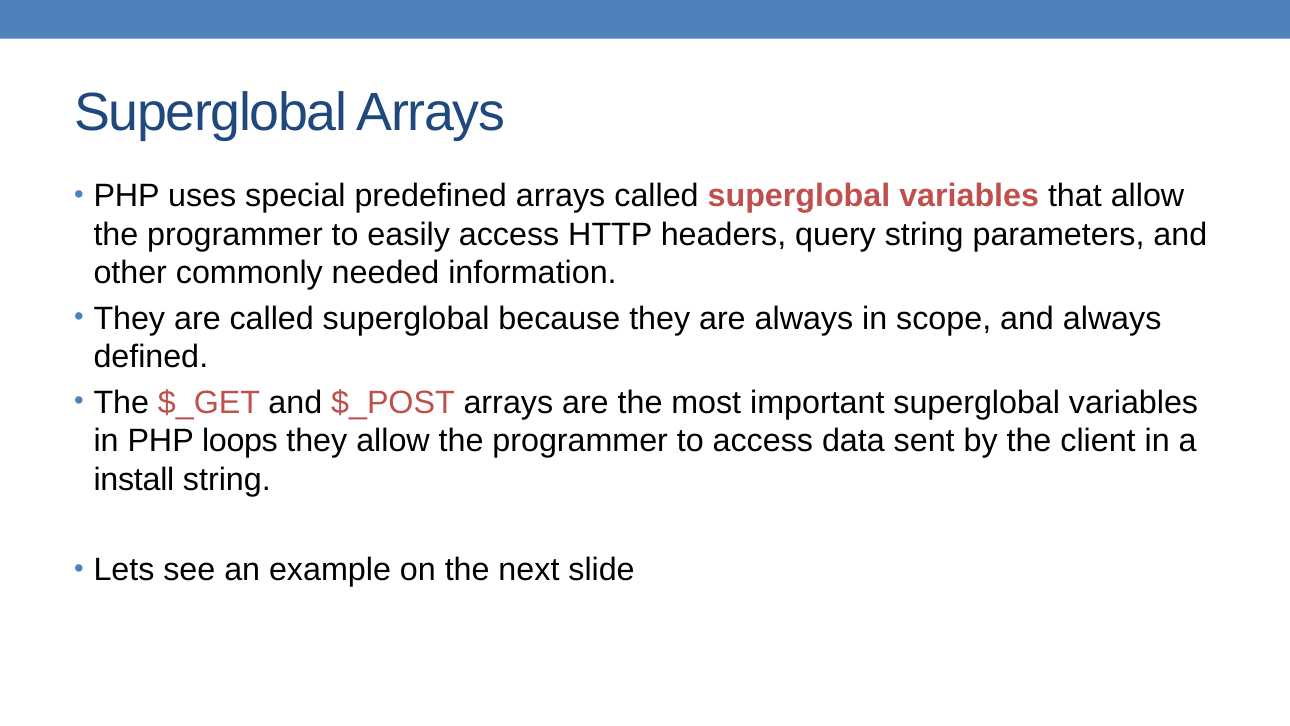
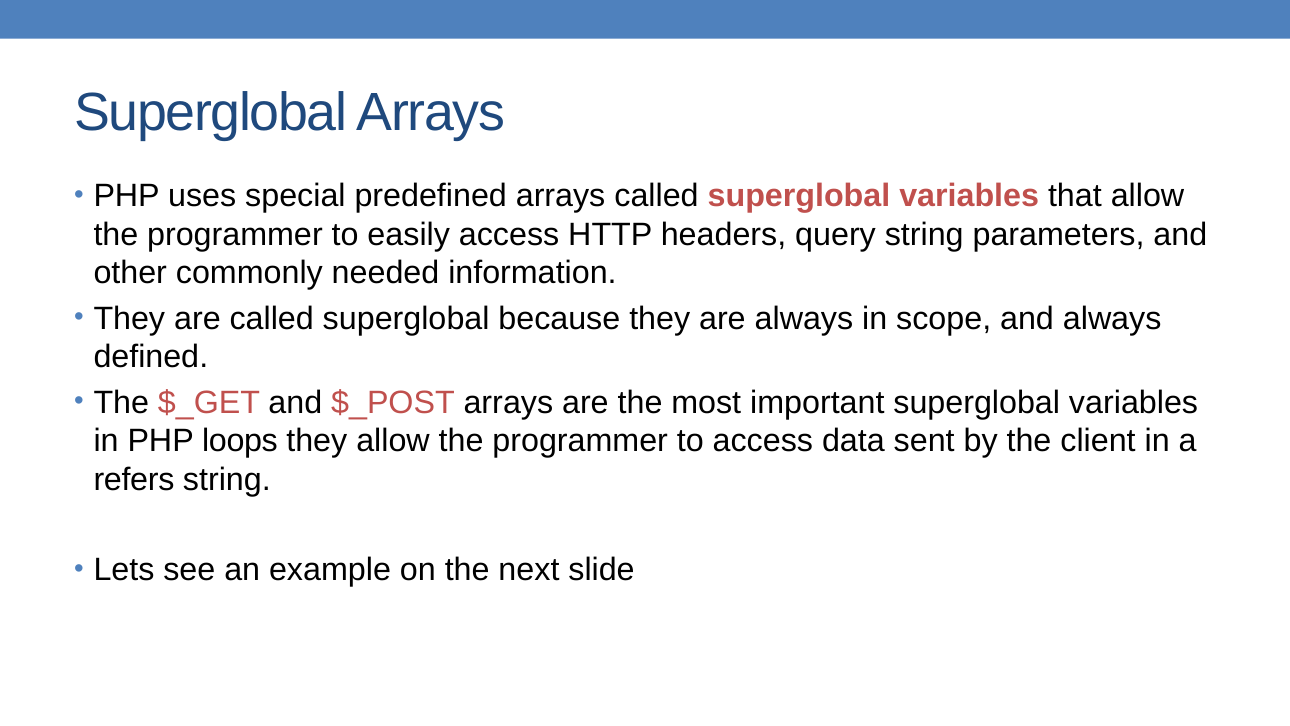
install: install -> refers
